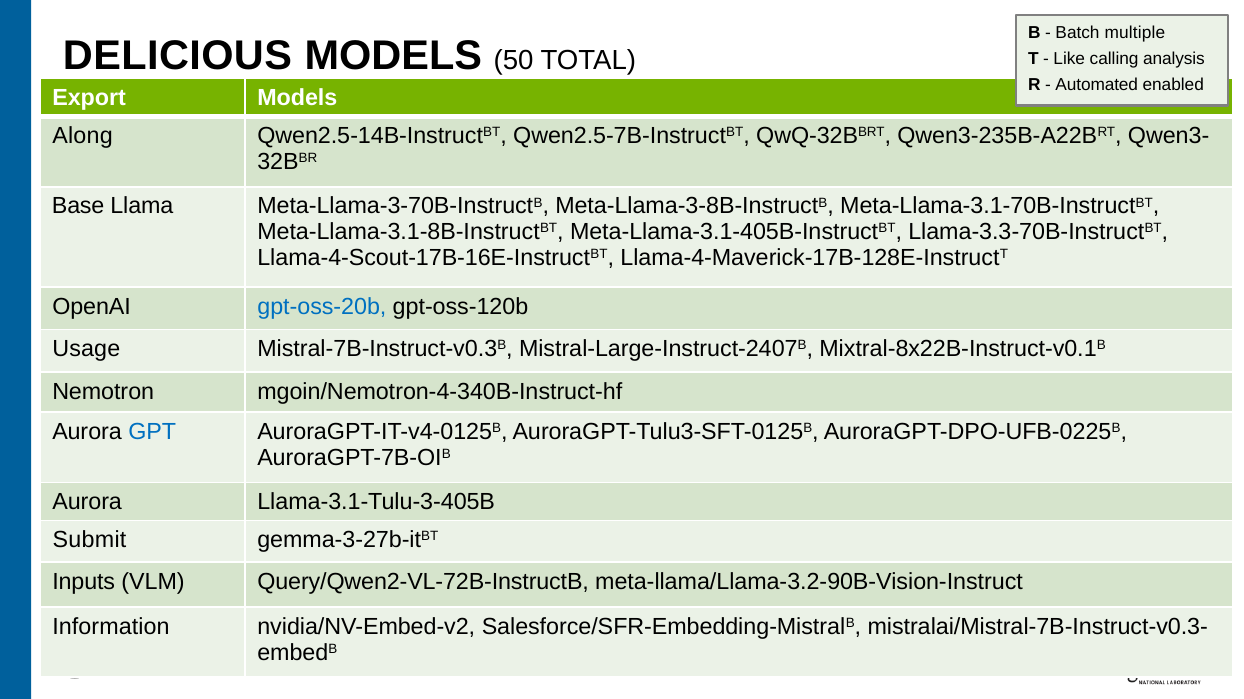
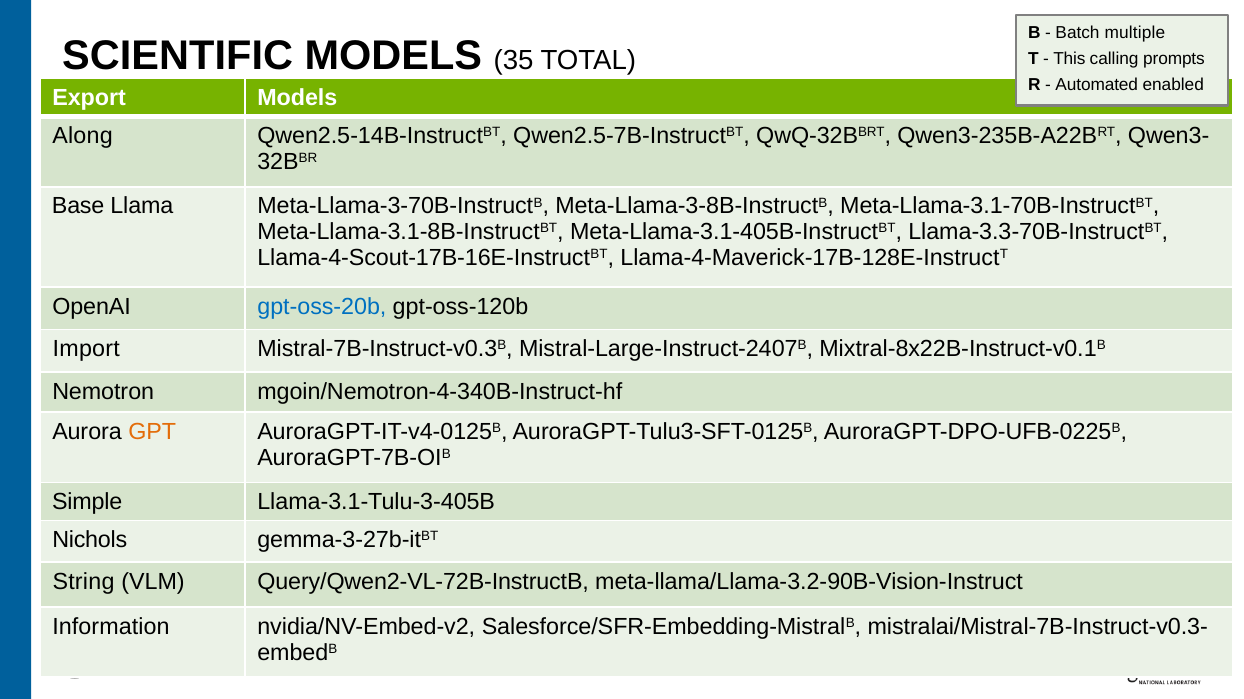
DELICIOUS: DELICIOUS -> SCIENTIFIC
50: 50 -> 35
Like: Like -> This
analysis: analysis -> prompts
Usage: Usage -> Import
GPT colour: blue -> orange
Aurora at (87, 502): Aurora -> Simple
Submit: Submit -> Nichols
Inputs: Inputs -> String
